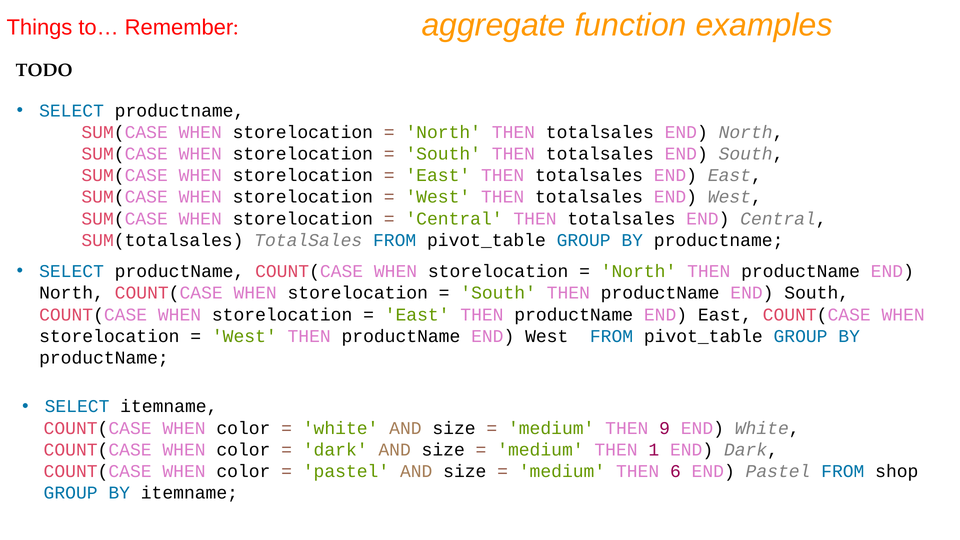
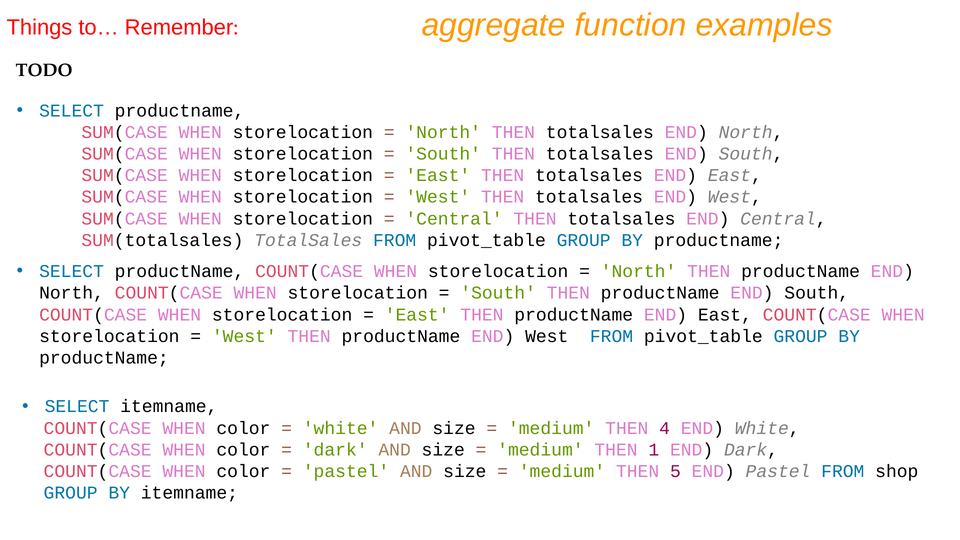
9: 9 -> 4
6: 6 -> 5
